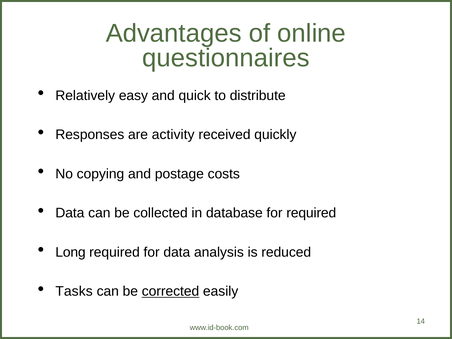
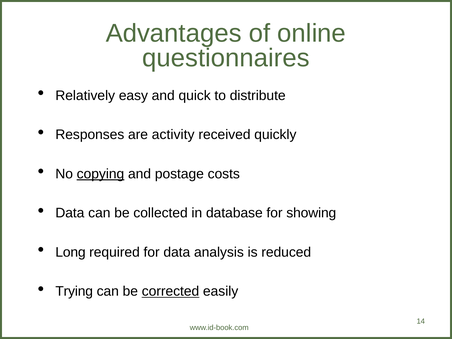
copying underline: none -> present
for required: required -> showing
Tasks: Tasks -> Trying
